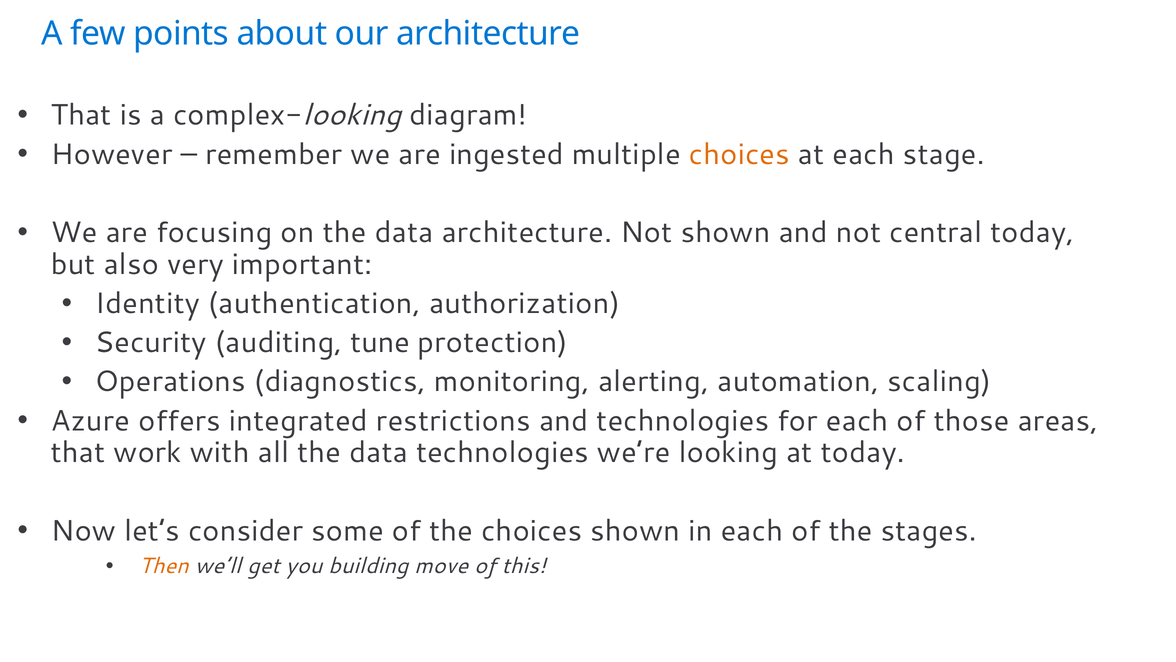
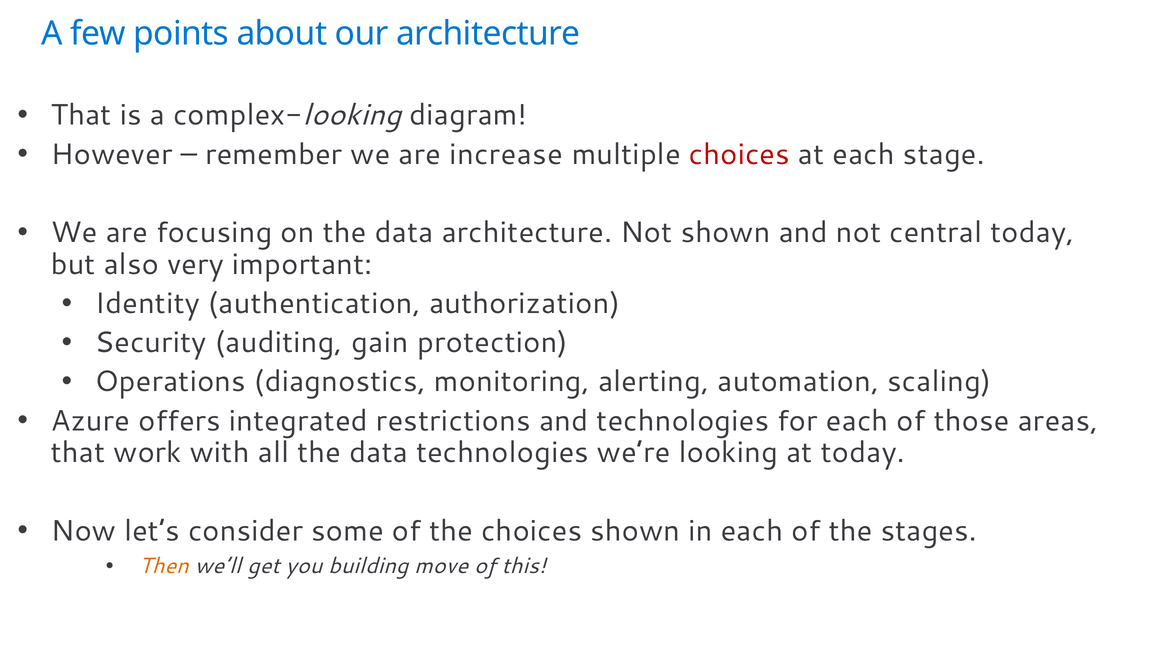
ingested: ingested -> increase
choices at (739, 154) colour: orange -> red
tune: tune -> gain
